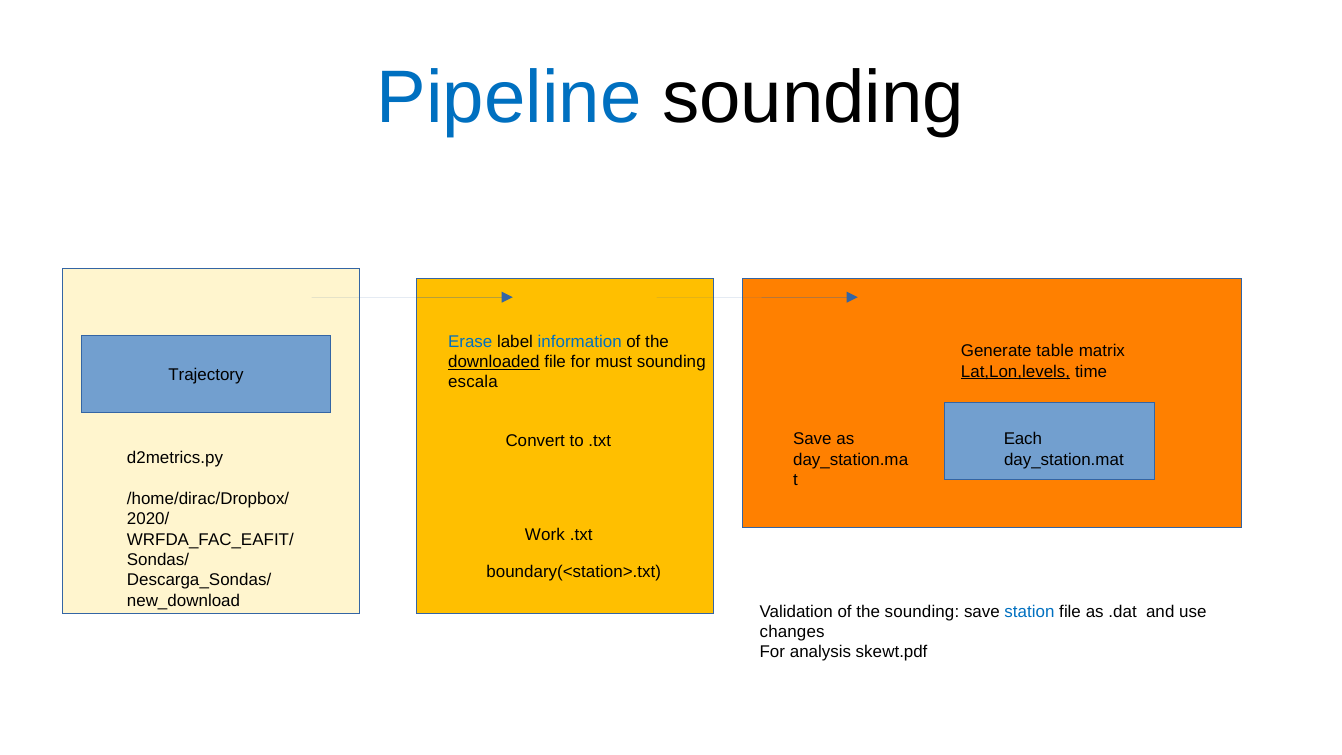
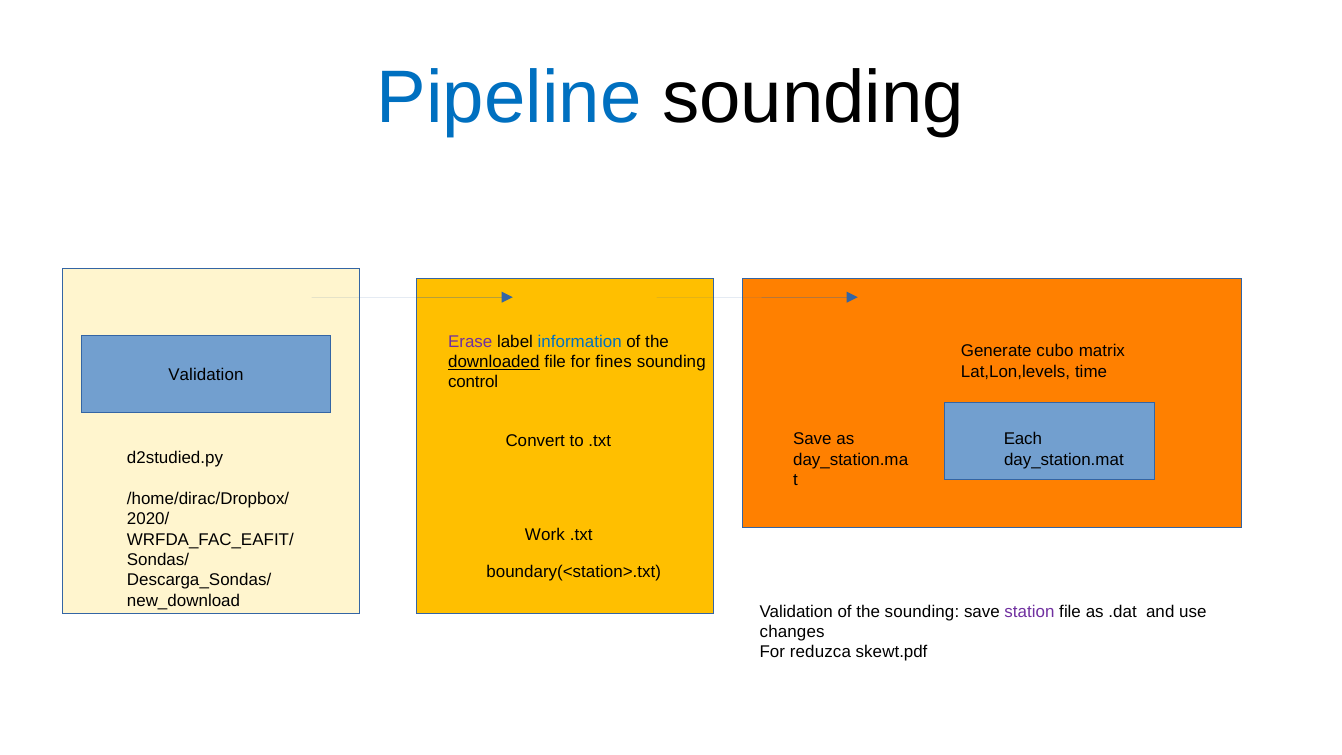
Erase colour: blue -> purple
table: table -> cubo
must: must -> fines
Lat,Lon,levels underline: present -> none
Trajectory at (206, 375): Trajectory -> Validation
escala: escala -> control
d2metrics.py: d2metrics.py -> d2studied.py
station colour: blue -> purple
analysis: analysis -> reduzca
